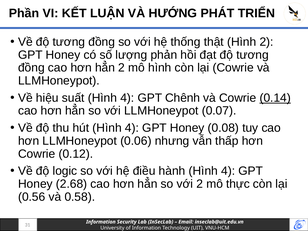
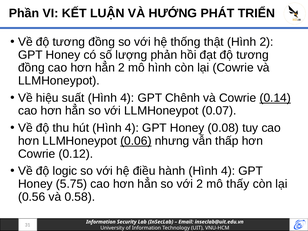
0.06 underline: none -> present
2.68: 2.68 -> 5.75
thực: thực -> thấy
